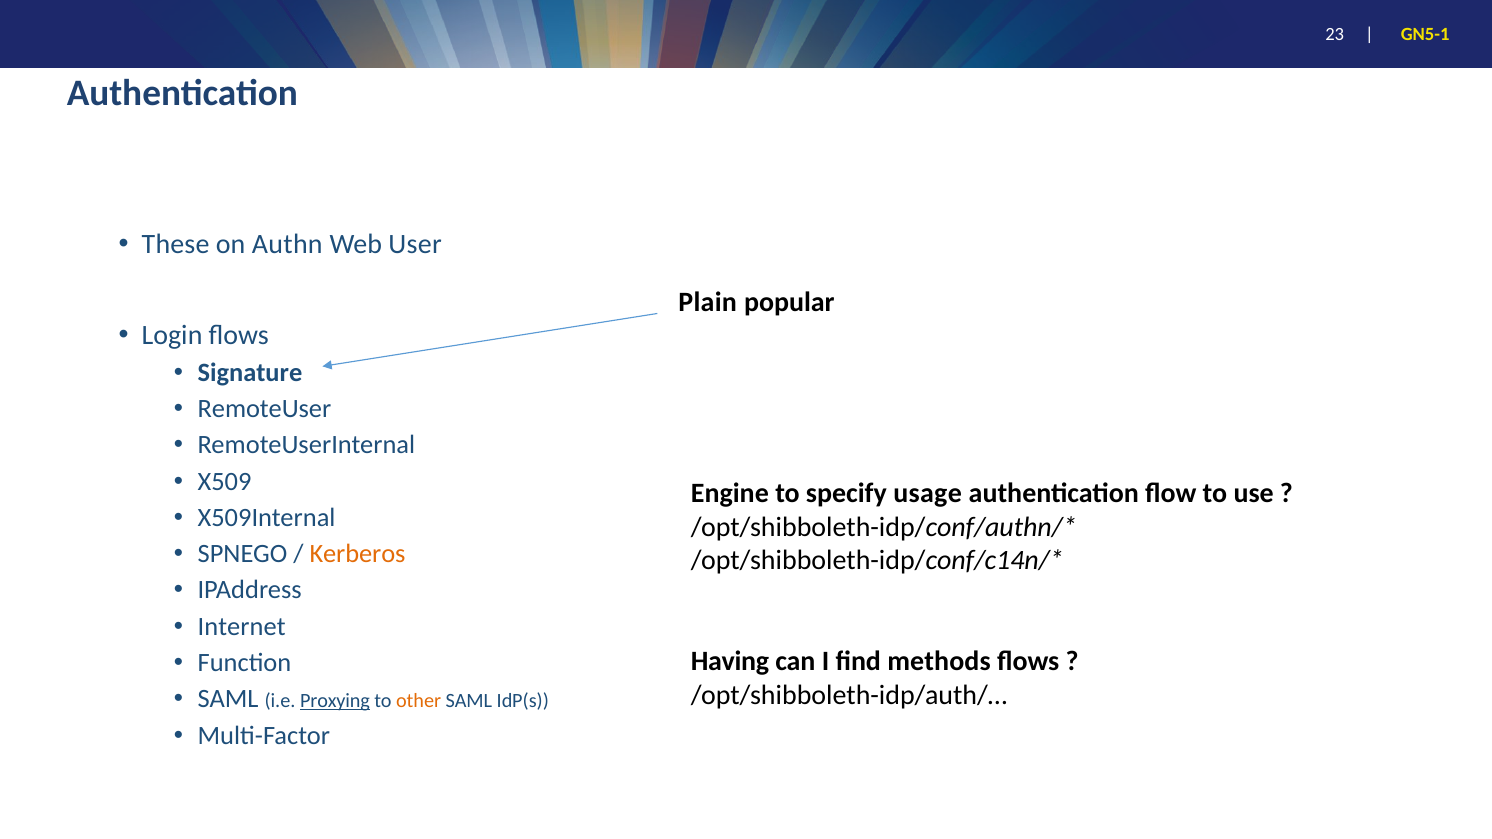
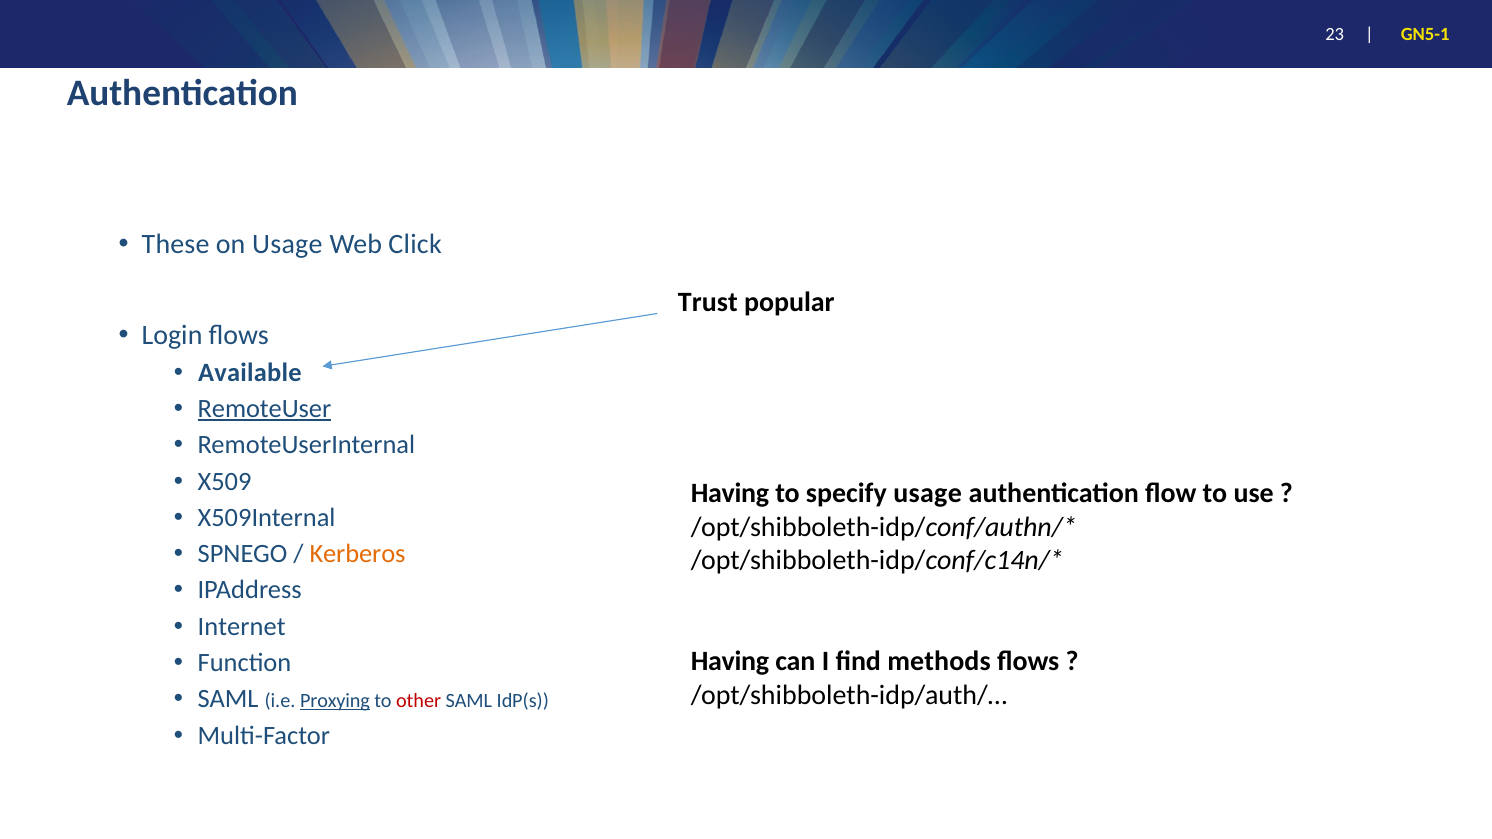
on Authn: Authn -> Usage
User: User -> Click
Plain: Plain -> Trust
Signature: Signature -> Available
RemoteUser underline: none -> present
Engine at (730, 494): Engine -> Having
other colour: orange -> red
